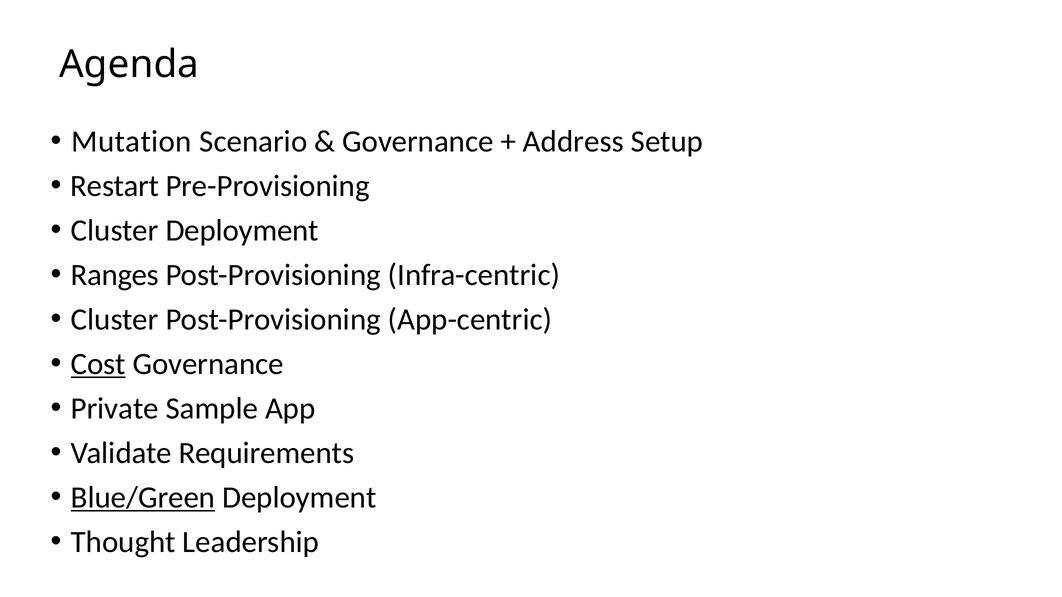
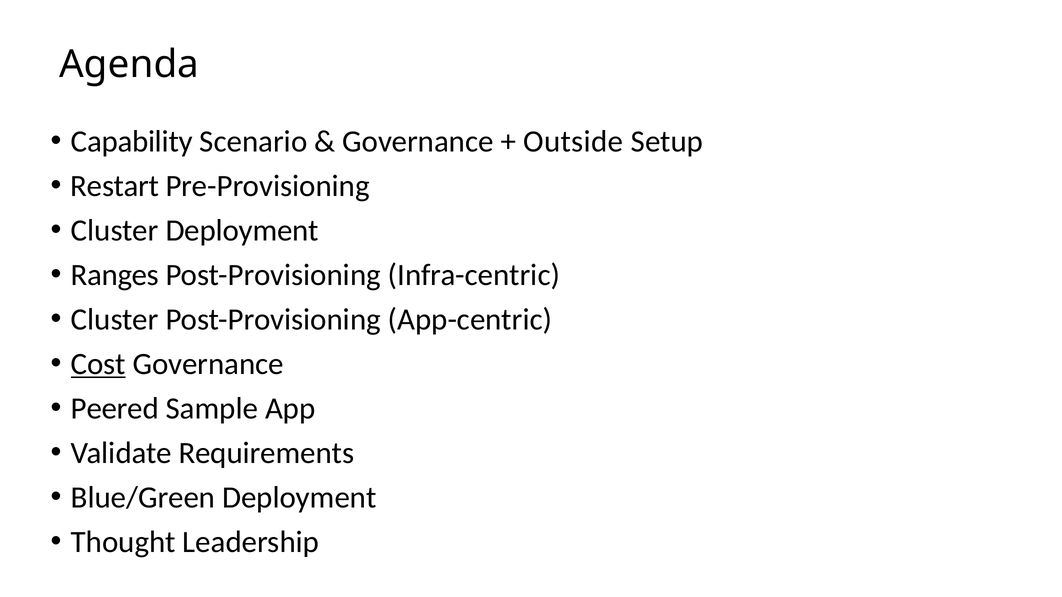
Mutation: Mutation -> Capability
Address: Address -> Outside
Private: Private -> Peered
Blue/Green underline: present -> none
